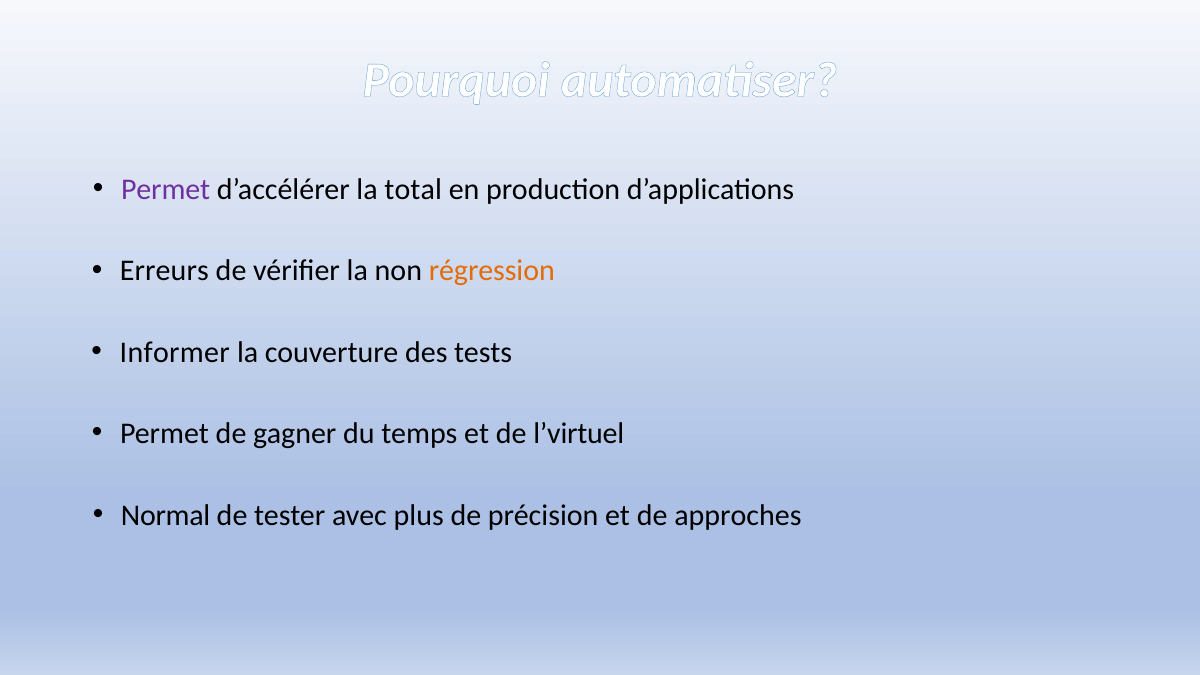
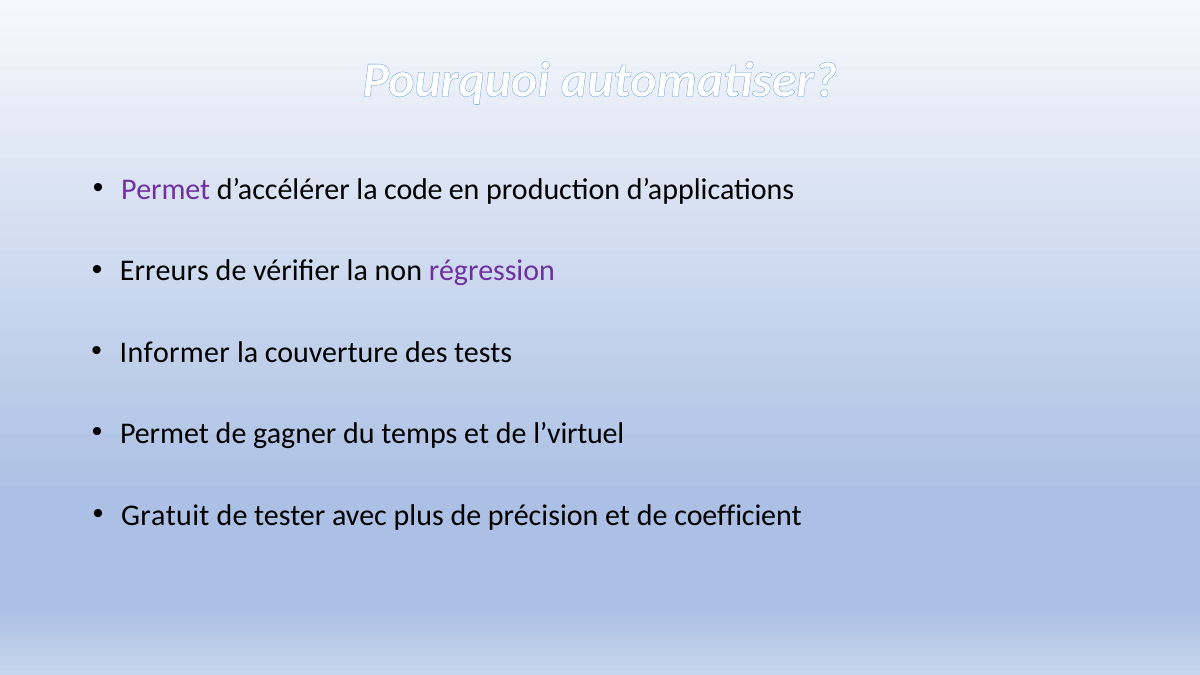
total: total -> code
régression colour: orange -> purple
Normal: Normal -> Gratuit
approches: approches -> coefficient
